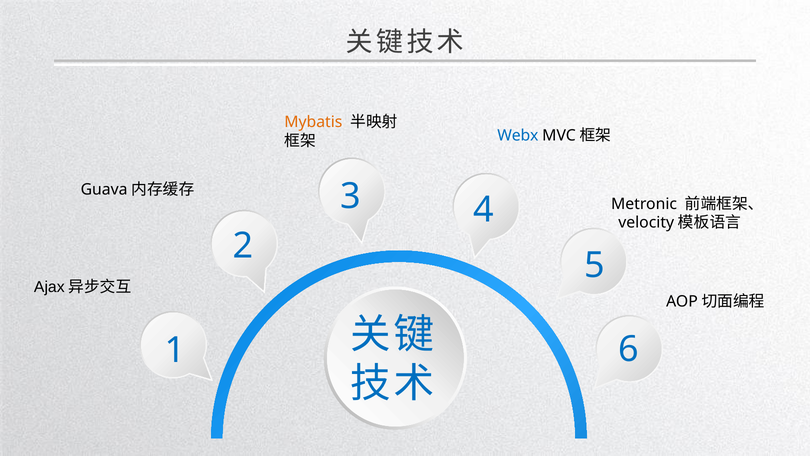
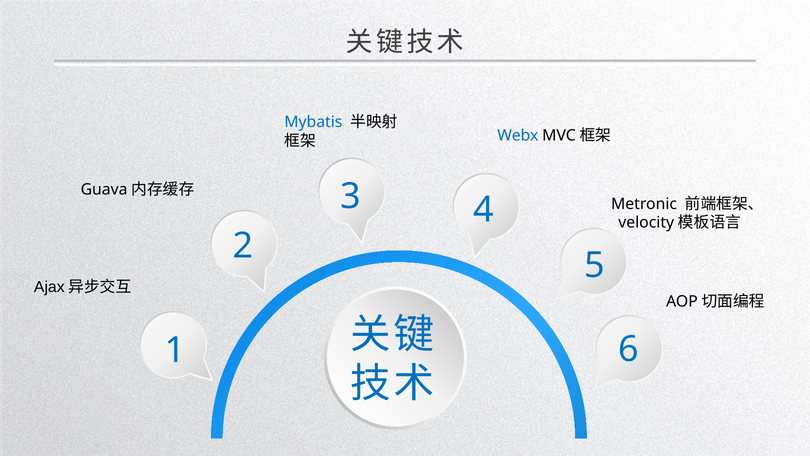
Mybatis colour: orange -> blue
